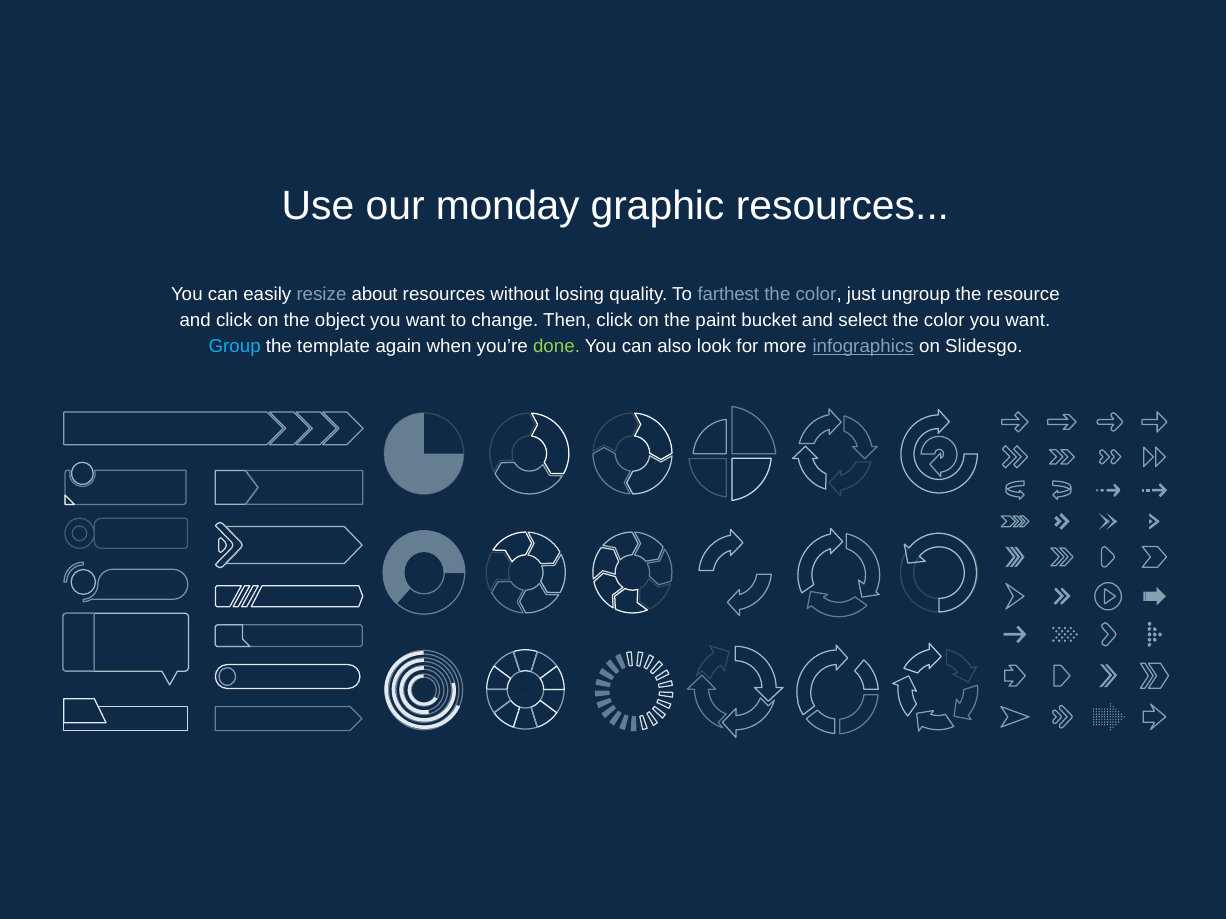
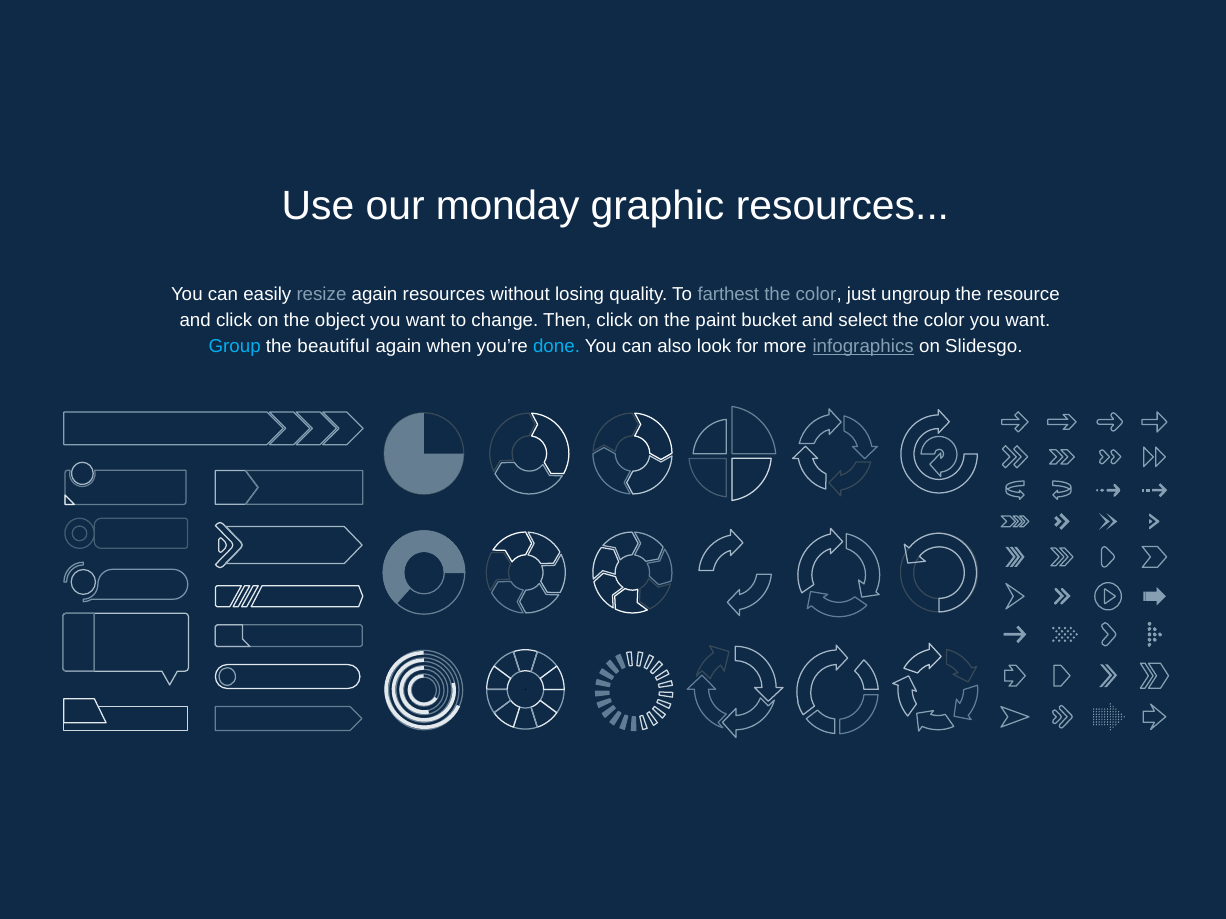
resize about: about -> again
template: template -> beautiful
done colour: light green -> light blue
